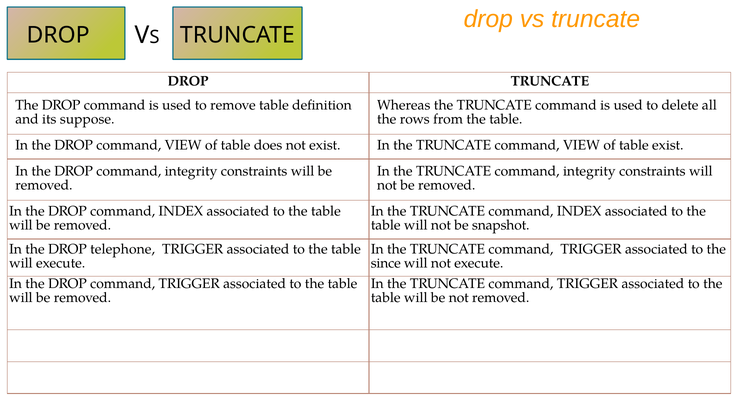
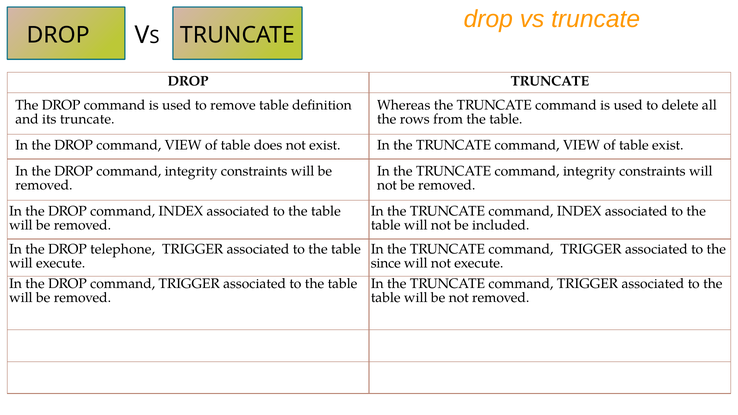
its suppose: suppose -> truncate
snapshot: snapshot -> included
